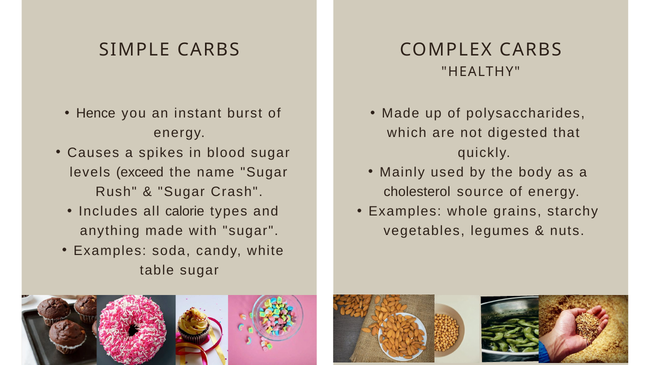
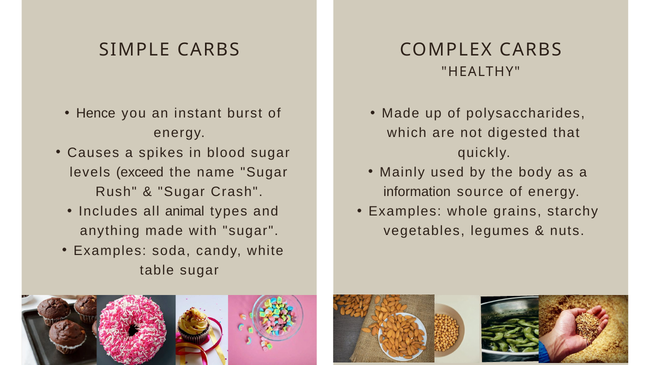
cholesterol: cholesterol -> information
calorie: calorie -> animal
